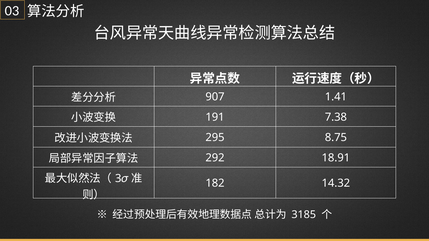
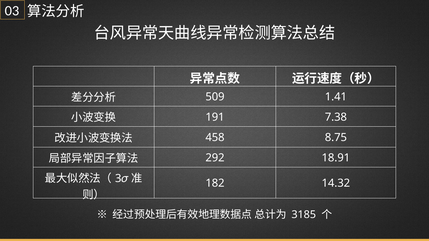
907: 907 -> 509
295: 295 -> 458
